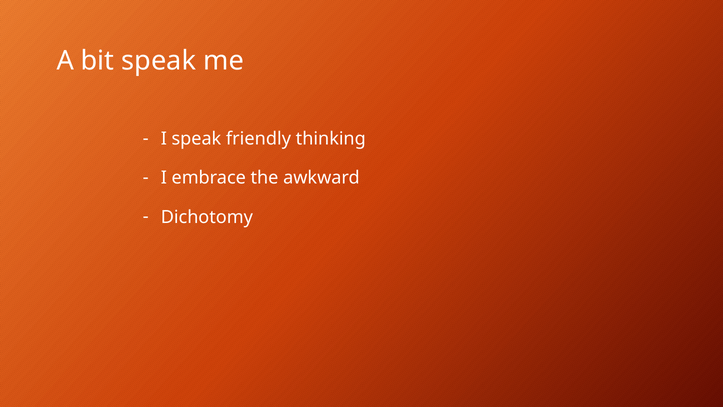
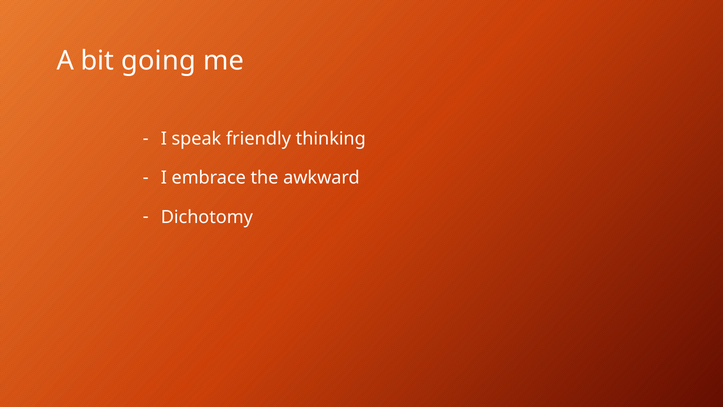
bit speak: speak -> going
